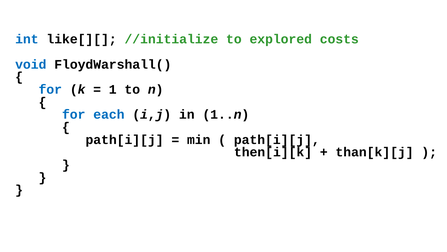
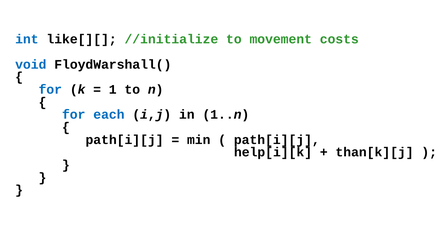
explored: explored -> movement
then[i][k: then[i][k -> help[i][k
